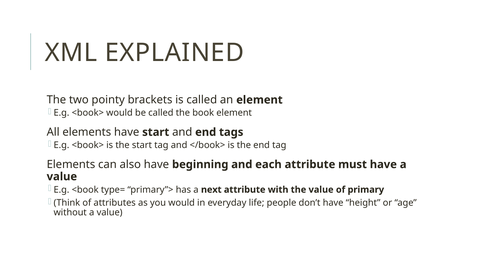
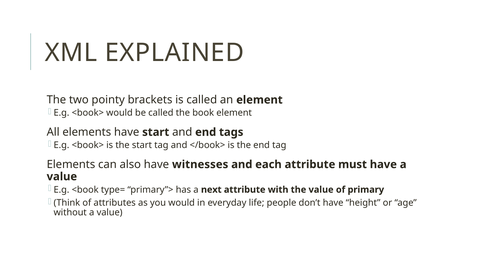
beginning: beginning -> witnesses
